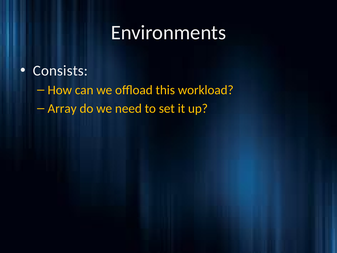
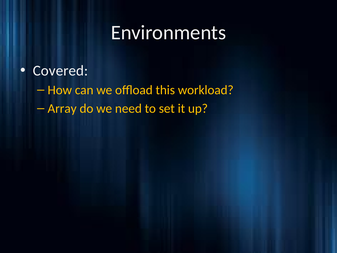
Consists: Consists -> Covered
